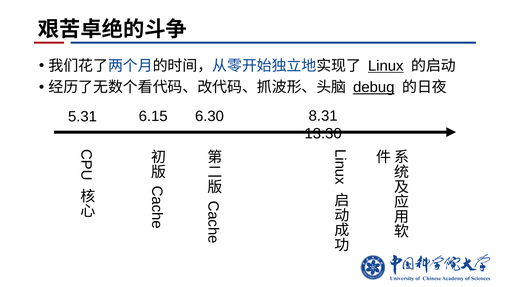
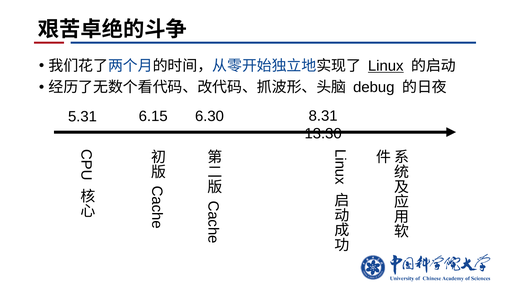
debug underline: present -> none
